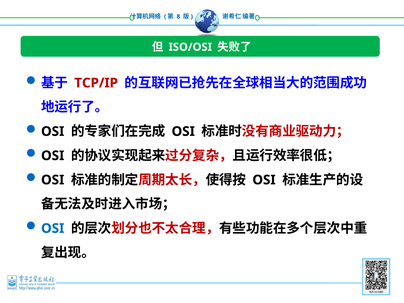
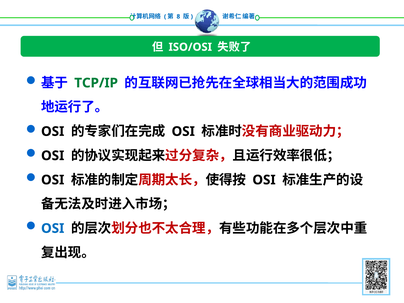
TCP/IP colour: red -> green
